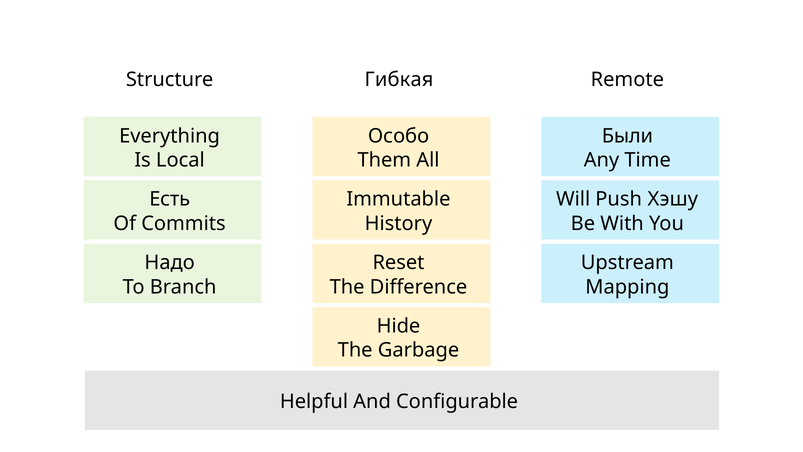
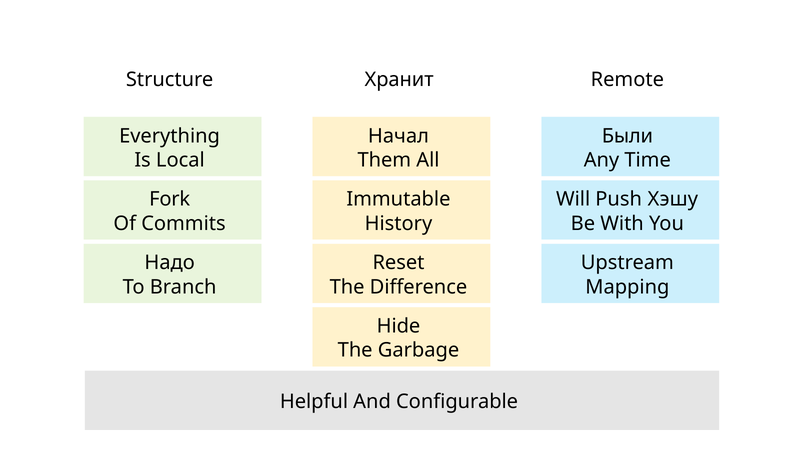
Гибкая: Гибкая -> Хранит
Особо: Особо -> Начал
Есть: Есть -> Fork
